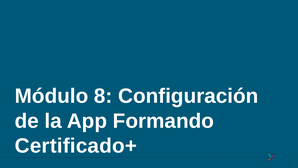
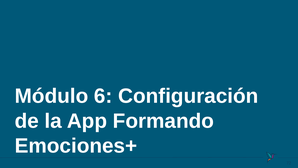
8: 8 -> 6
Certificado+: Certificado+ -> Emociones+
